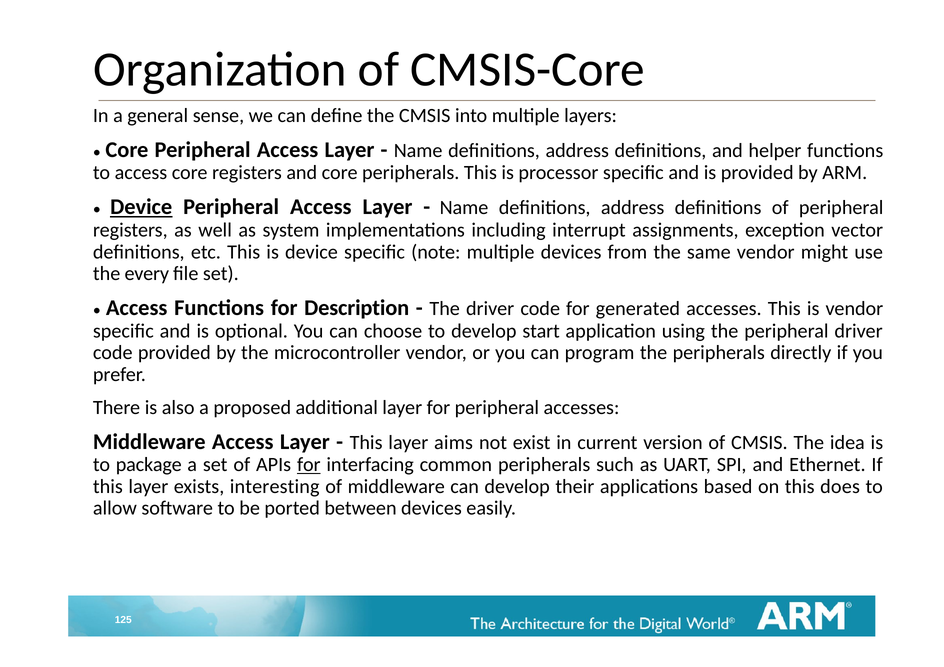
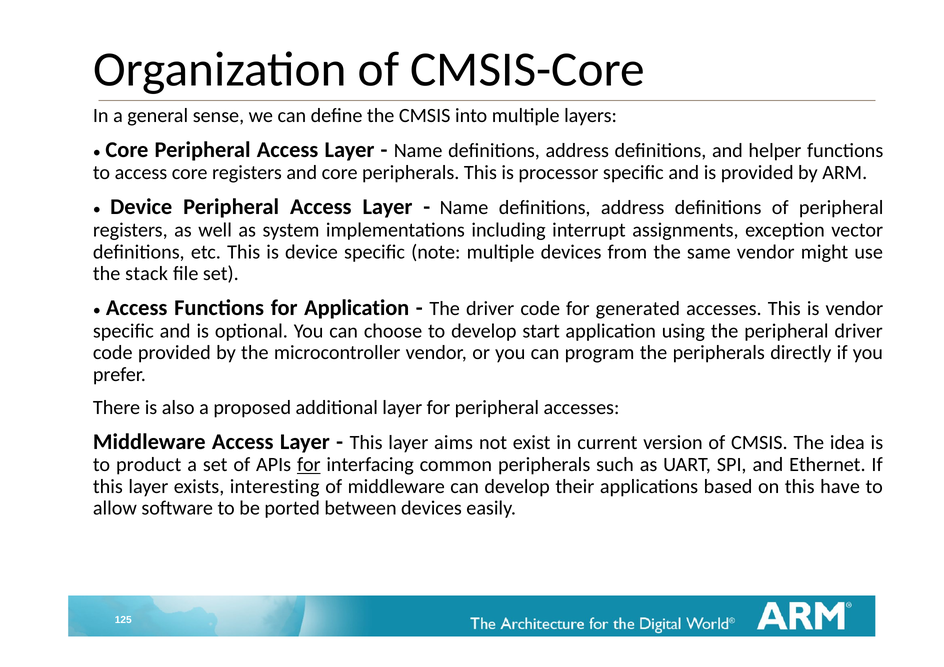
Device at (141, 207) underline: present -> none
every: every -> stack
for Description: Description -> Application
package: package -> product
does: does -> have
